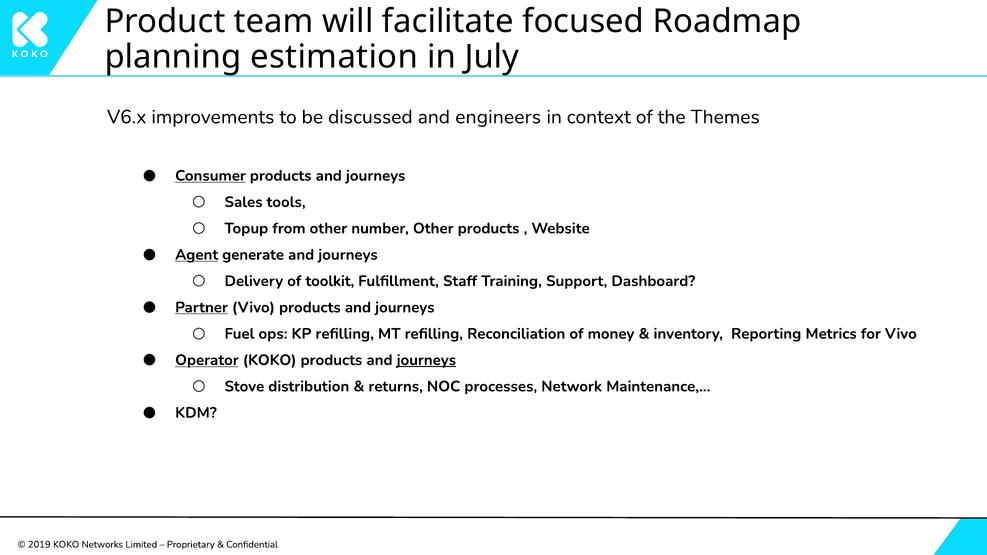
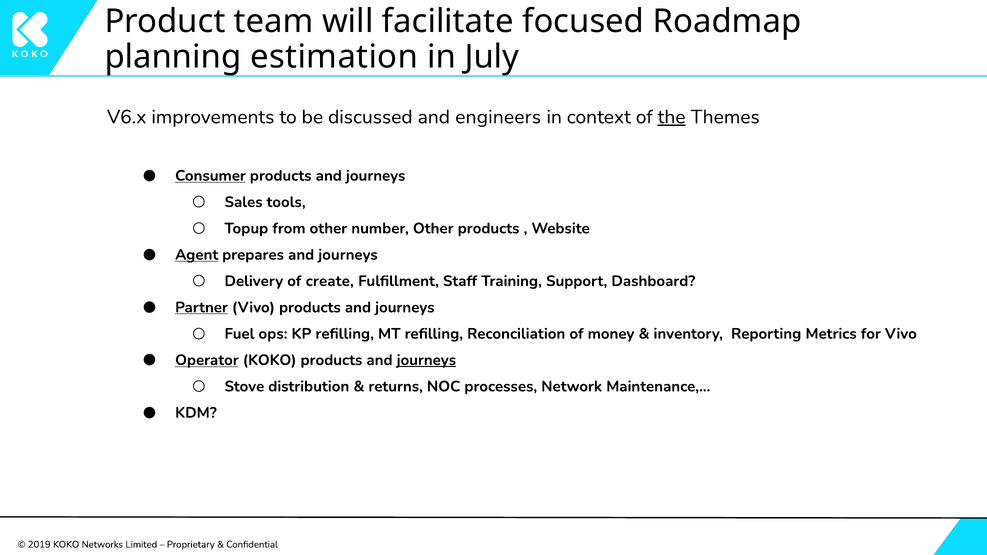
the underline: none -> present
generate: generate -> prepares
toolkit: toolkit -> create
